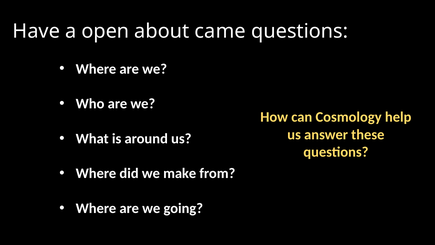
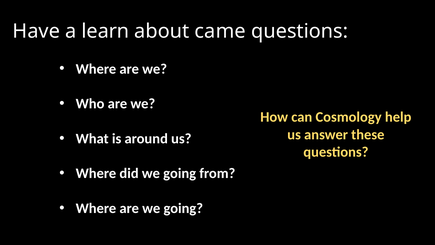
open: open -> learn
did we make: make -> going
